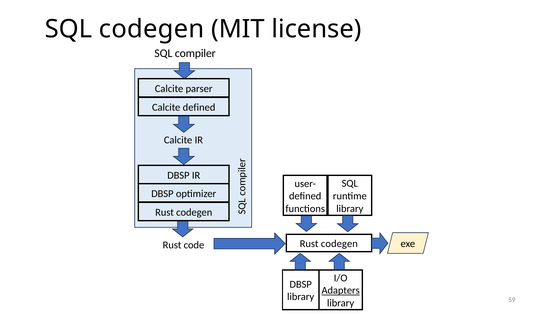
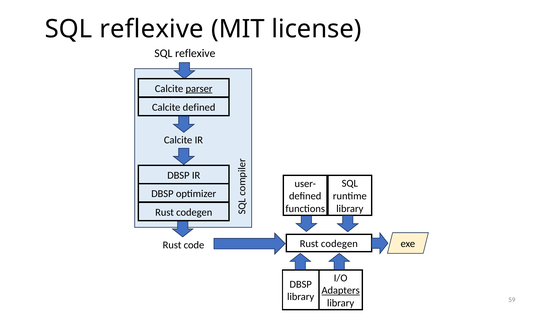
codegen at (152, 29): codegen -> reflexive
compiler at (195, 53): compiler -> reflexive
parser underline: none -> present
